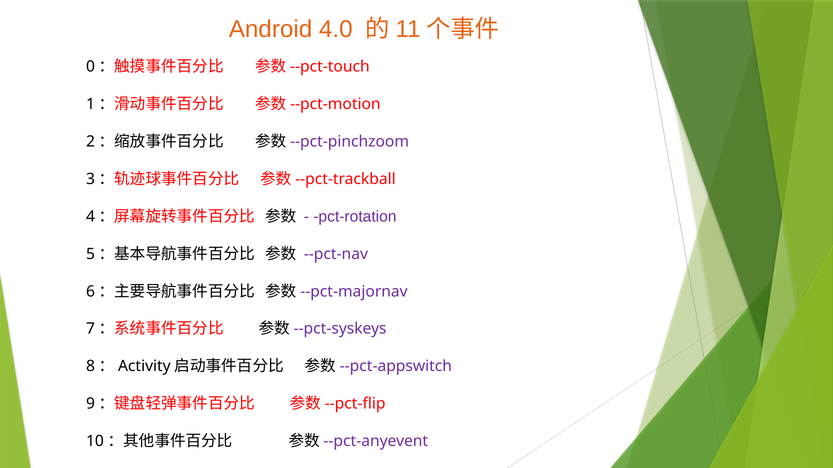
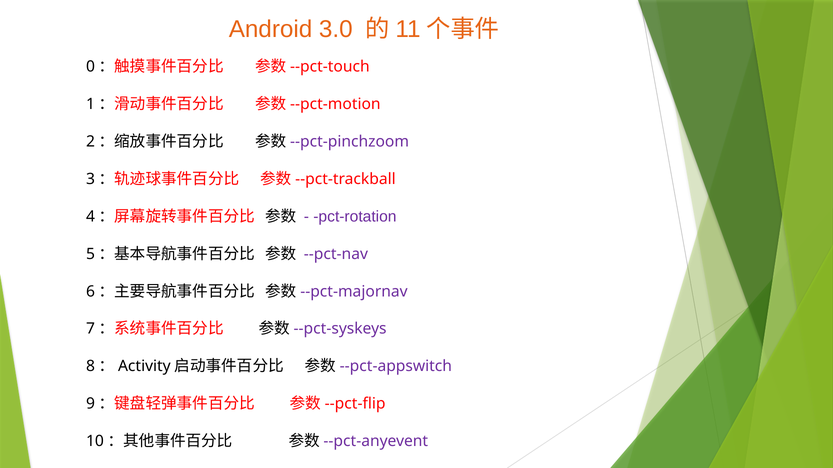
4.0: 4.0 -> 3.0
